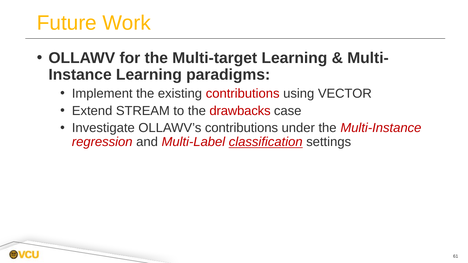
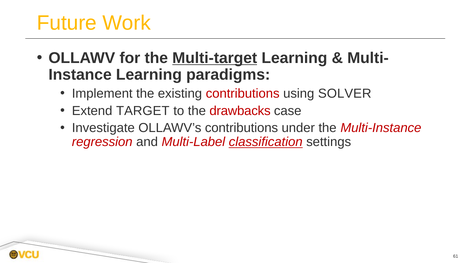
Multi-target underline: none -> present
VECTOR: VECTOR -> SOLVER
STREAM: STREAM -> TARGET
